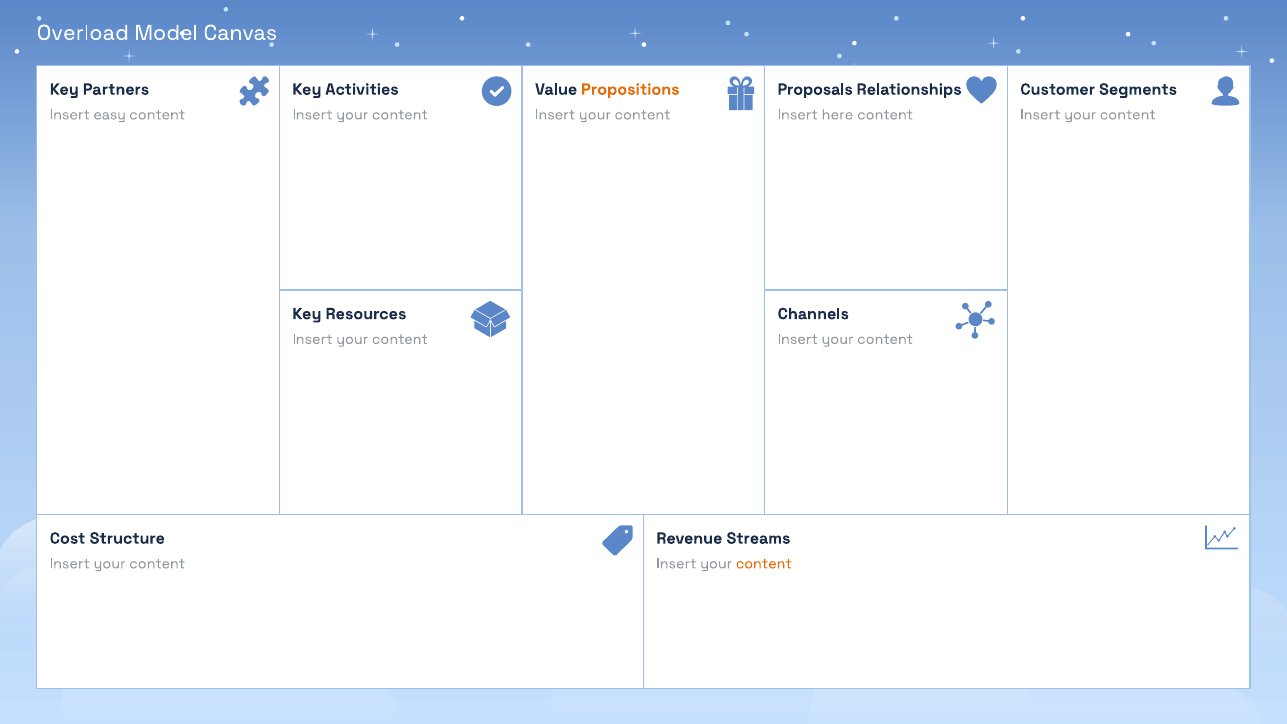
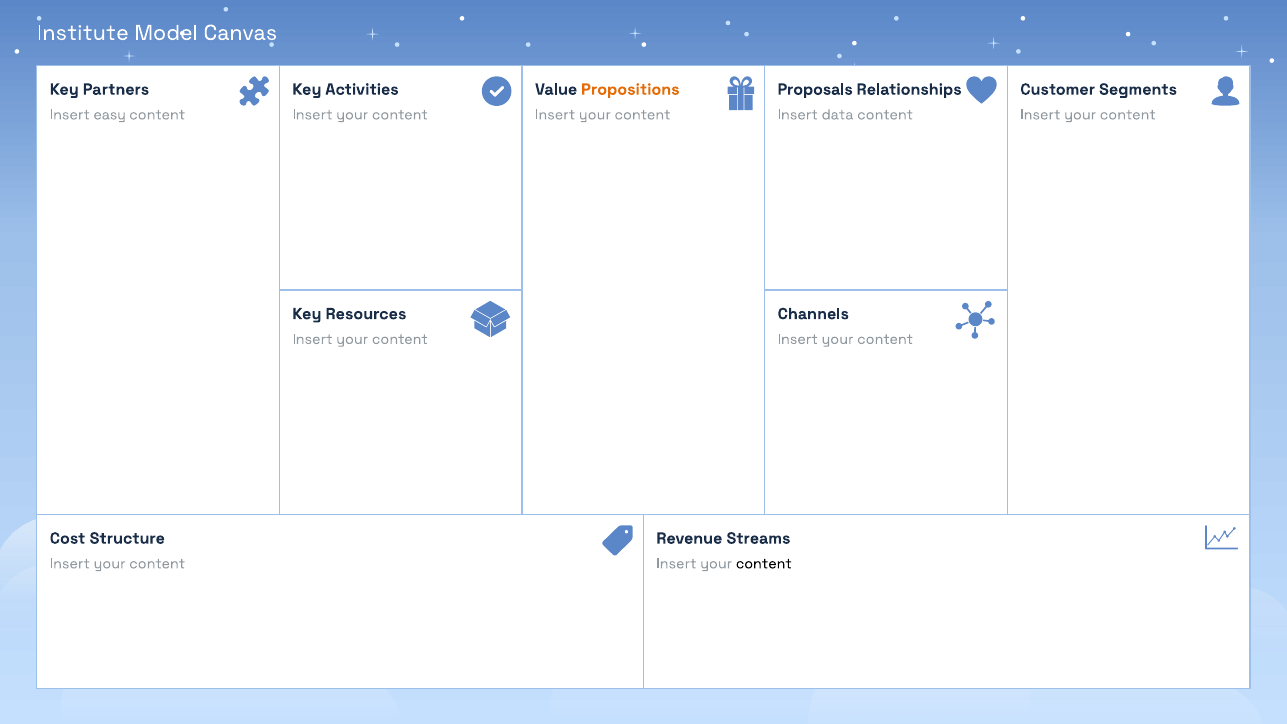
Overload: Overload -> Institute
here: here -> data
content at (764, 564) colour: orange -> black
